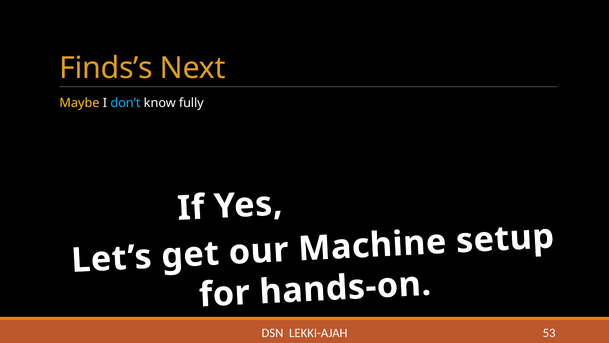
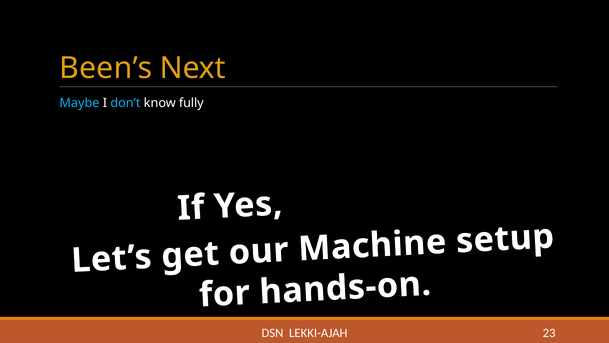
Finds’s: Finds’s -> Been’s
Maybe colour: yellow -> light blue
53: 53 -> 23
